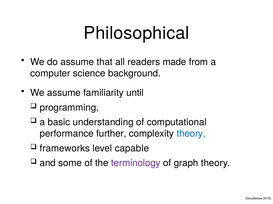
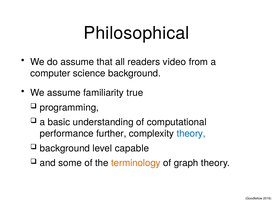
made: made -> video
until: until -> true
frameworks at (65, 149): frameworks -> background
terminology colour: purple -> orange
